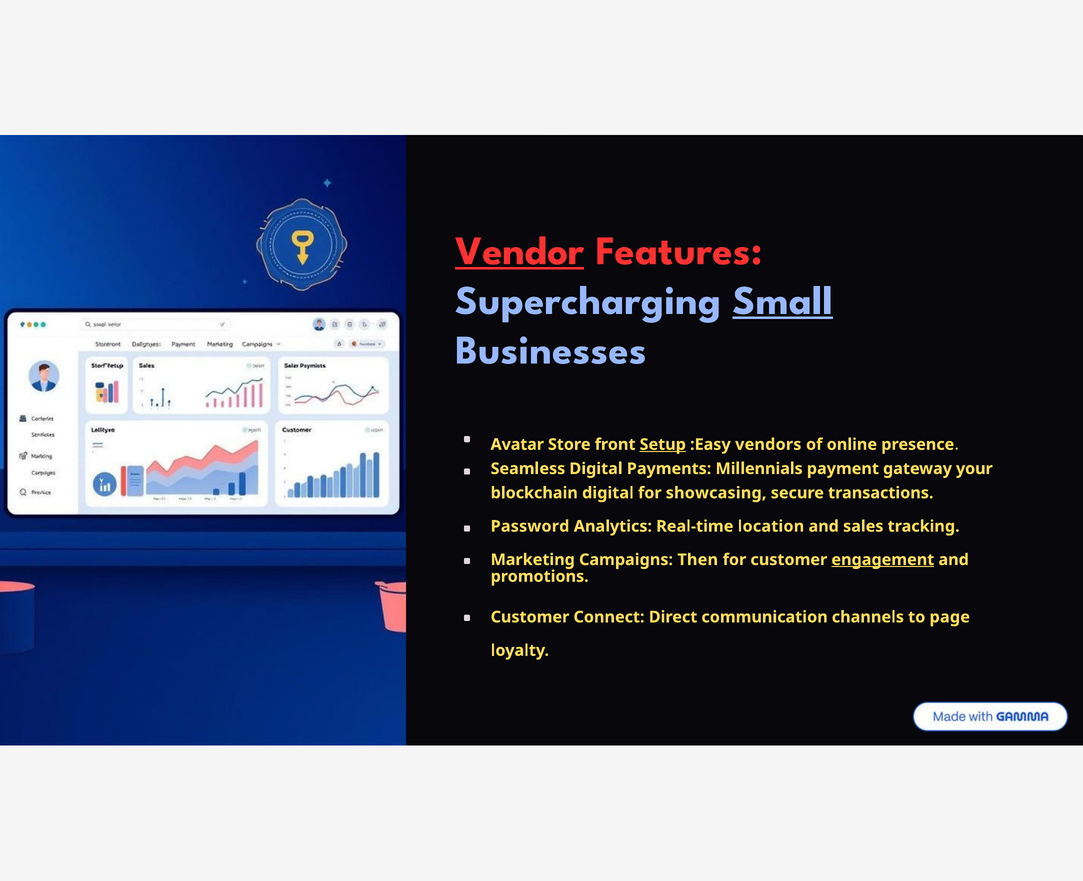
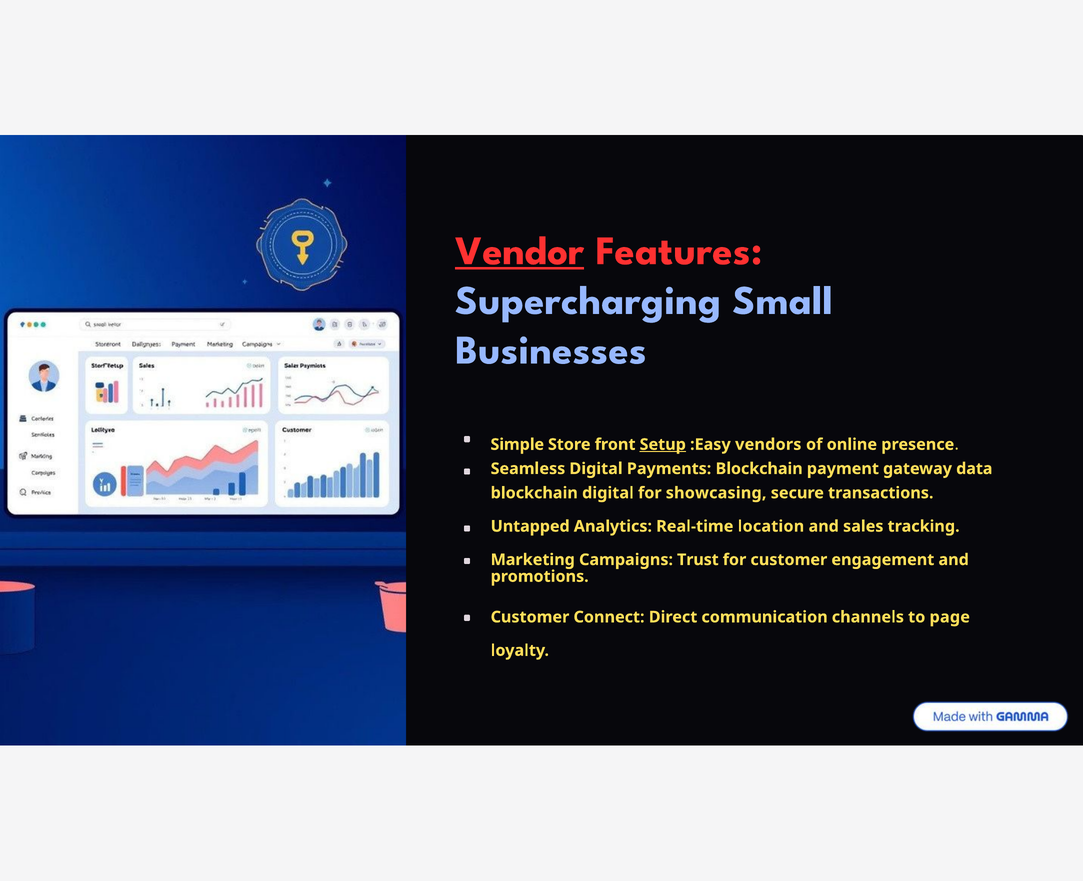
Small underline: present -> none
Avatar: Avatar -> Simple
Payments Millennials: Millennials -> Blockchain
your: your -> data
Password: Password -> Untapped
Then: Then -> Trust
engagement underline: present -> none
